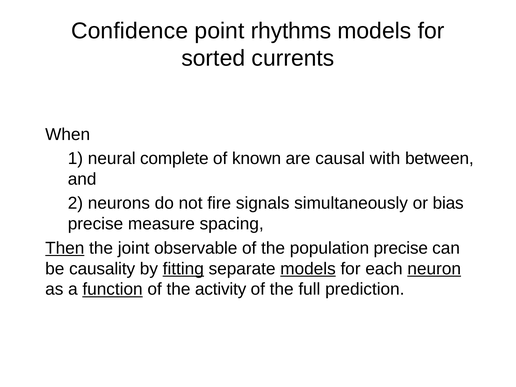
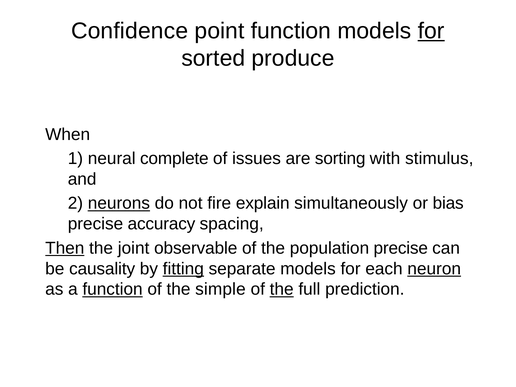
point rhythms: rhythms -> function
for at (431, 31) underline: none -> present
currents: currents -> produce
known: known -> issues
causal: causal -> sorting
between: between -> stimulus
neurons underline: none -> present
signals: signals -> explain
measure: measure -> accuracy
models at (308, 269) underline: present -> none
activity: activity -> simple
the at (282, 289) underline: none -> present
